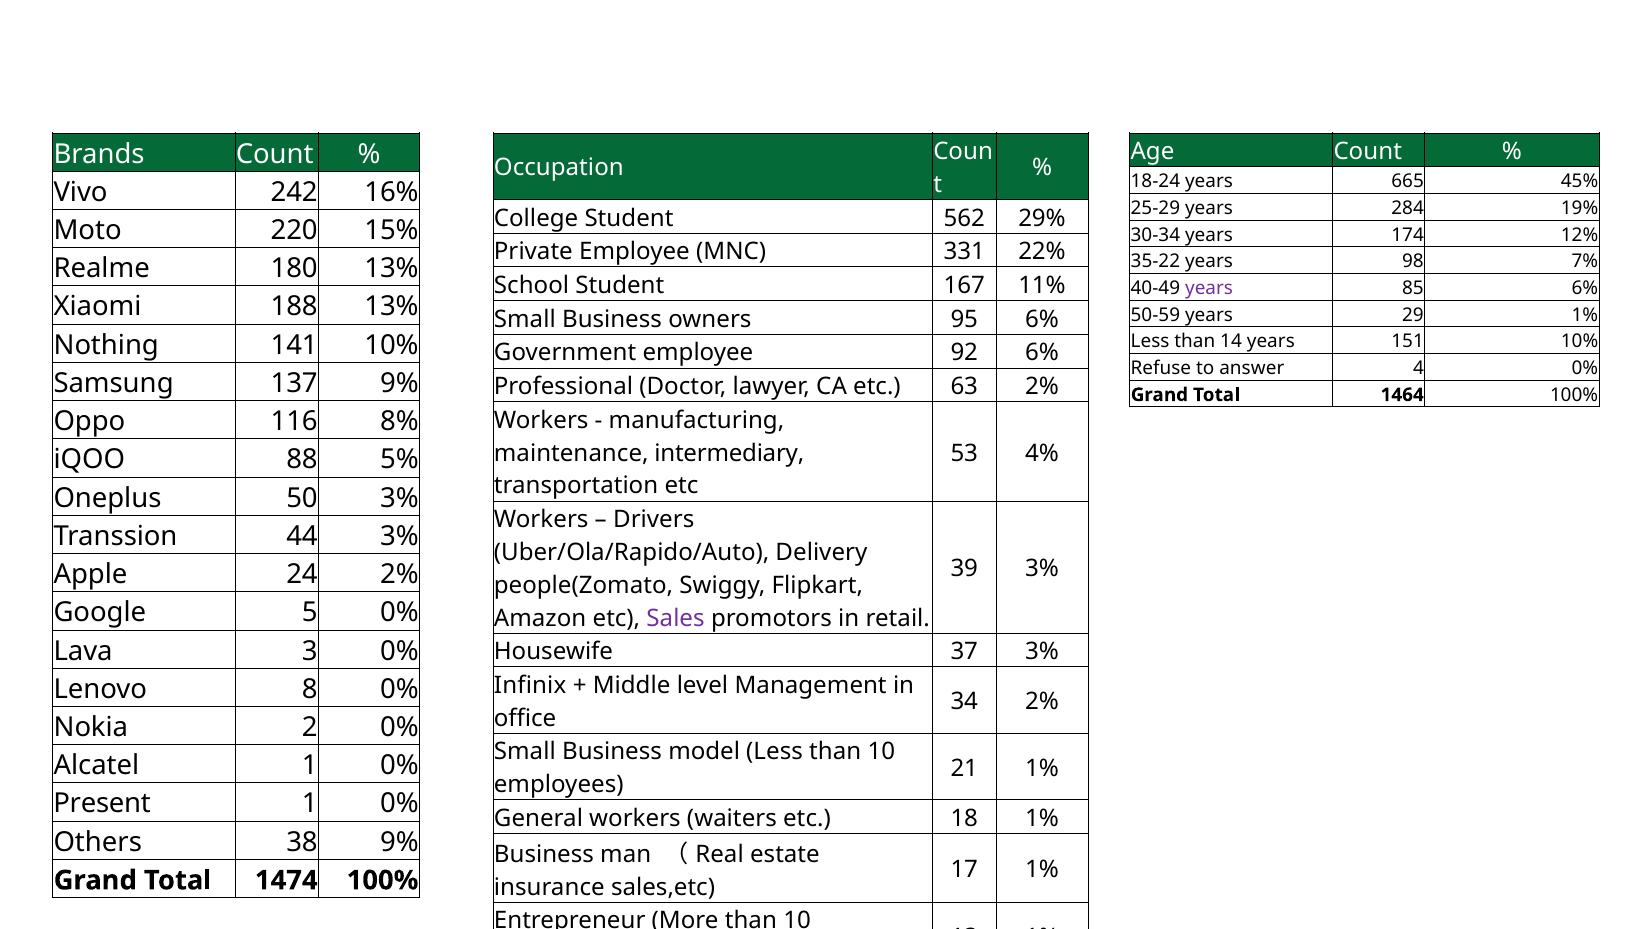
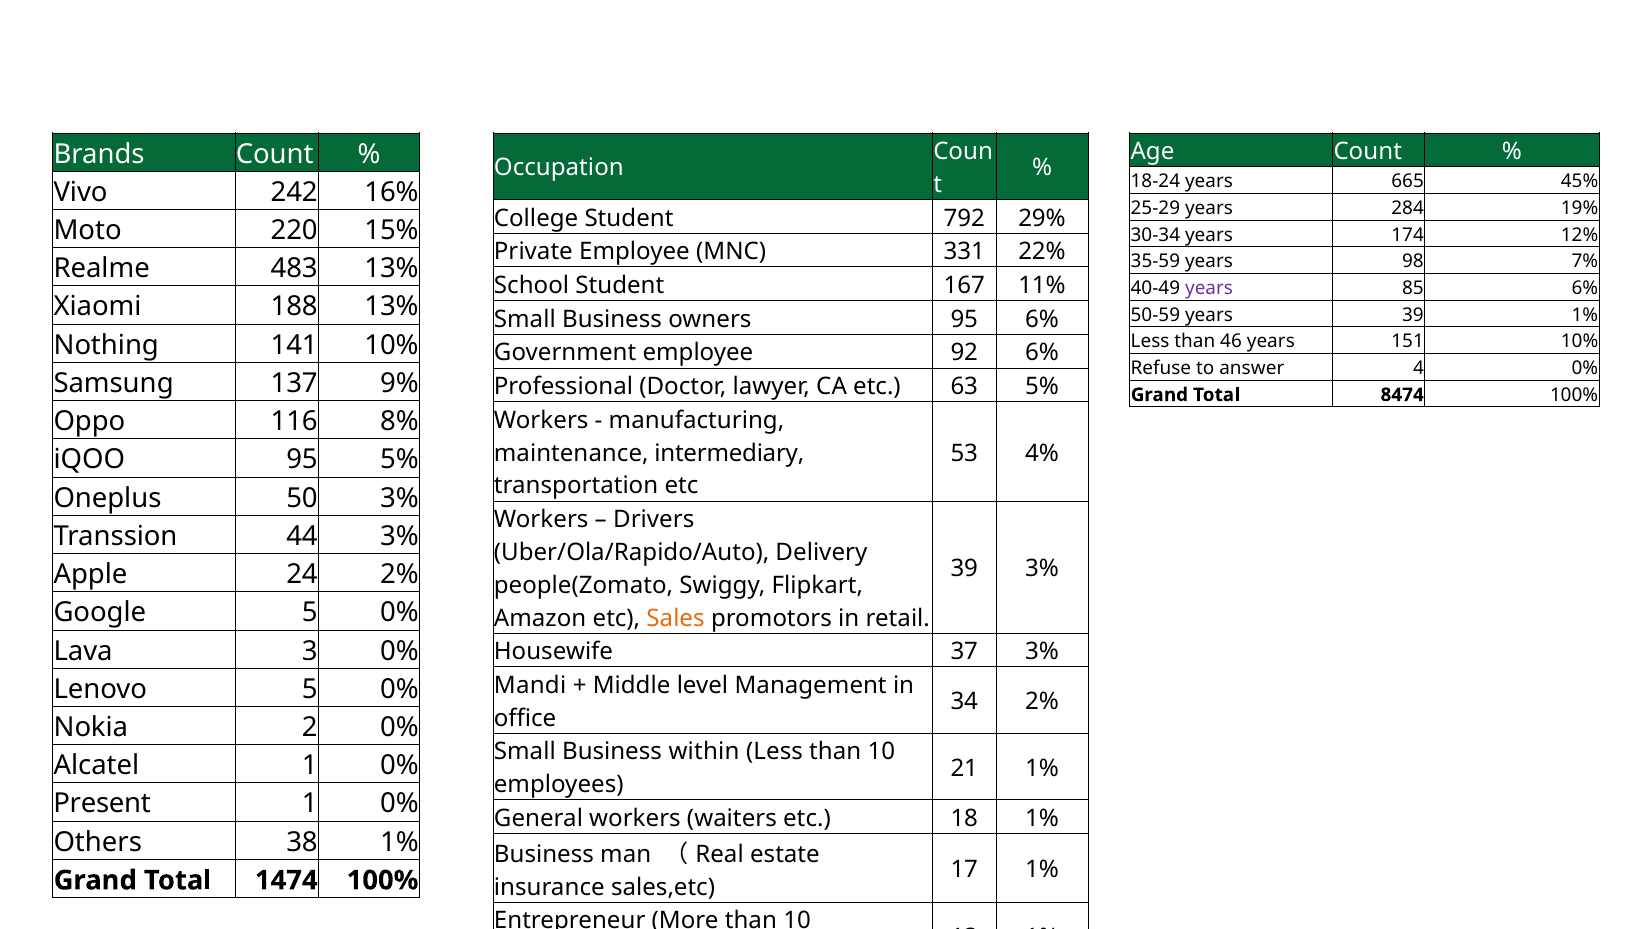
562: 562 -> 792
35-22: 35-22 -> 35-59
180: 180 -> 483
years 29: 29 -> 39
14: 14 -> 46
63 2%: 2% -> 5%
1464: 1464 -> 8474
iQOO 88: 88 -> 95
Sales colour: purple -> orange
Infinix: Infinix -> Mandi
Lenovo 8: 8 -> 5
model: model -> within
38 9%: 9% -> 1%
